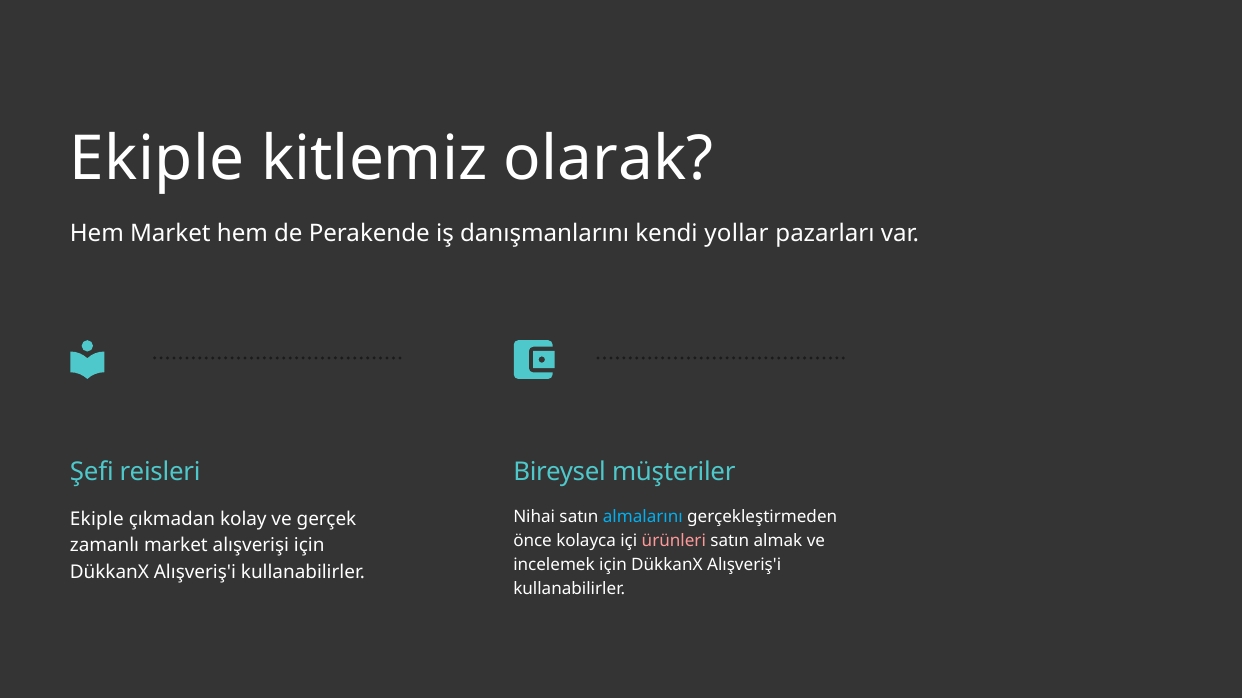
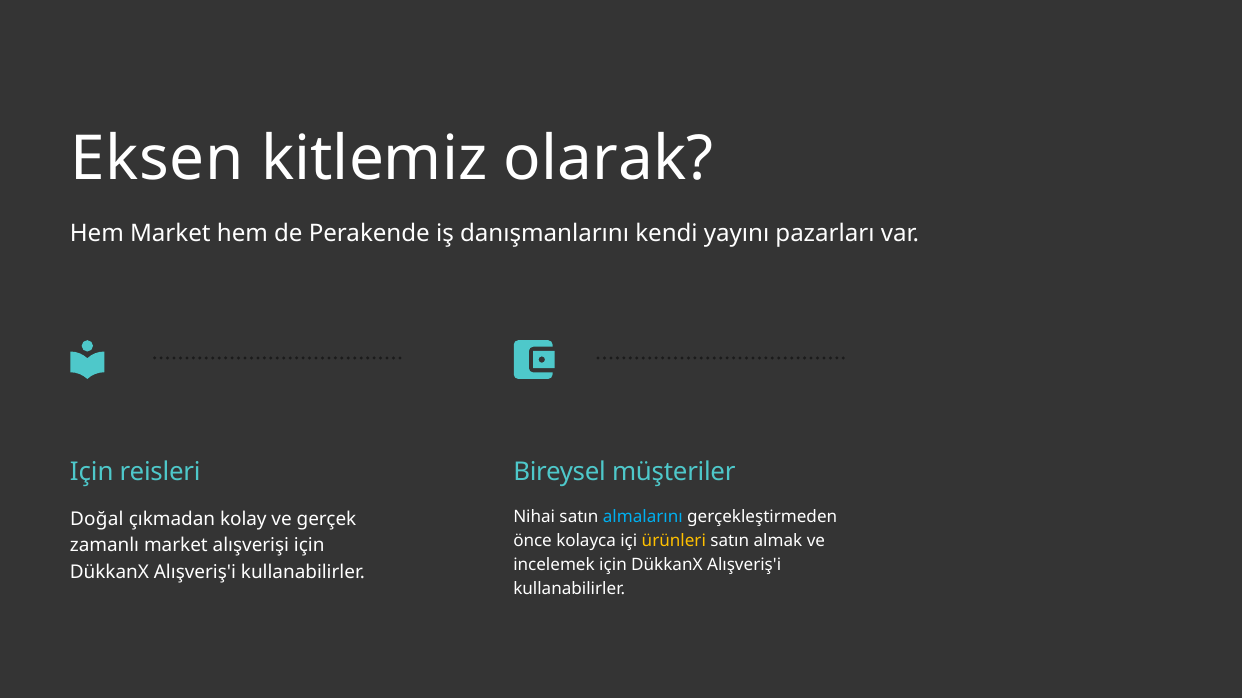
Ekiple at (157, 159): Ekiple -> Eksen
yollar: yollar -> yayını
Şefi at (92, 472): Şefi -> Için
Ekiple at (97, 519): Ekiple -> Doğal
ürünleri colour: pink -> yellow
